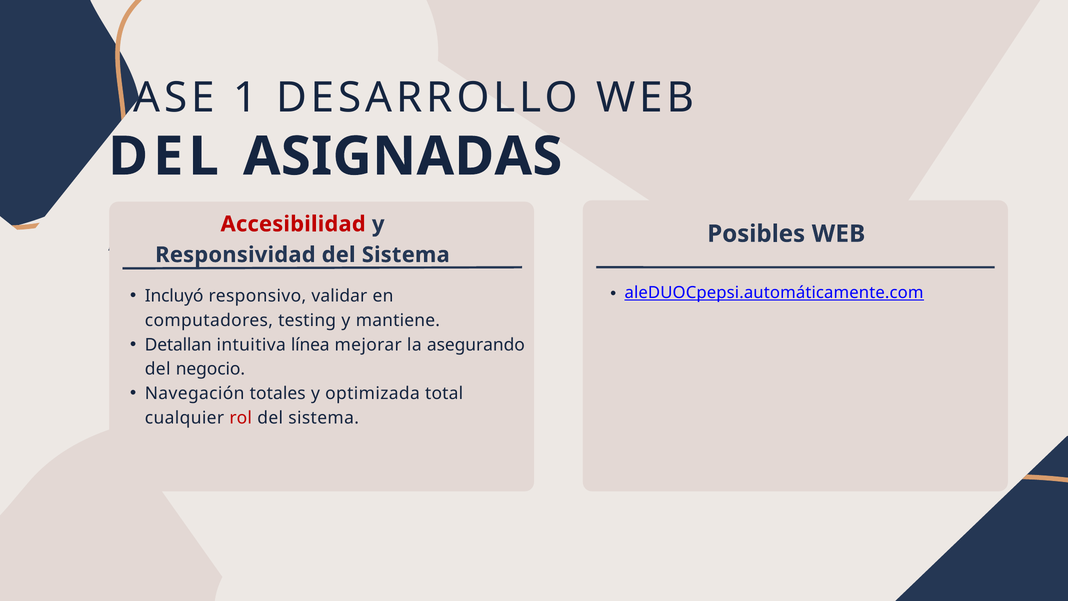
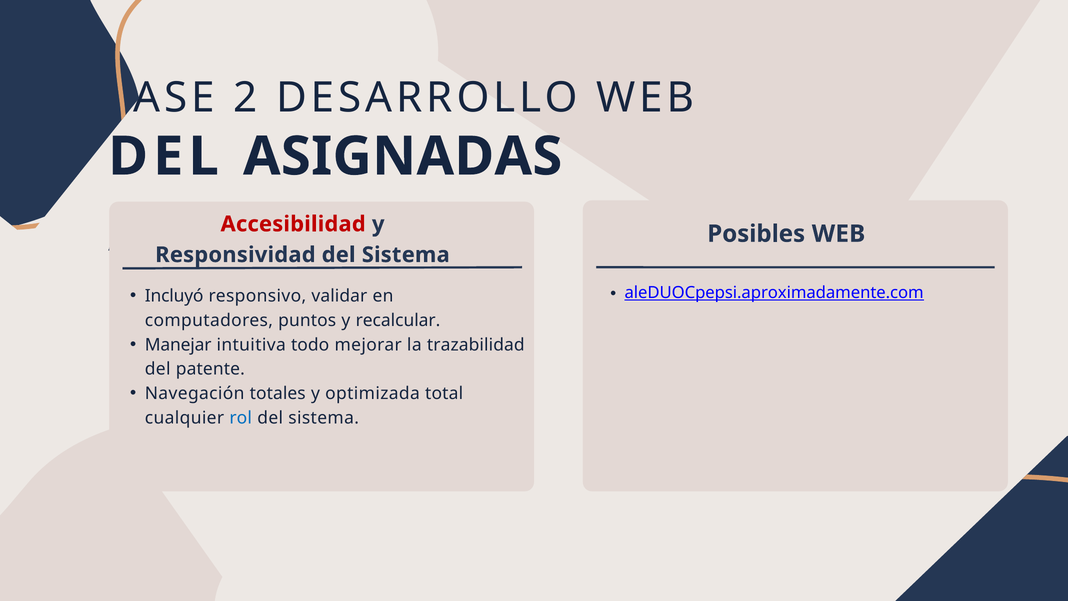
1: 1 -> 2
aleDUOCpepsi.automáticamente.com: aleDUOCpepsi.automáticamente.com -> aleDUOCpepsi.aproximadamente.com
testing: testing -> puntos
mantiene: mantiene -> recalcular
Detallan: Detallan -> Manejar
línea: línea -> todo
asegurando: asegurando -> trazabilidad
negocio: negocio -> patente
rol colour: red -> blue
